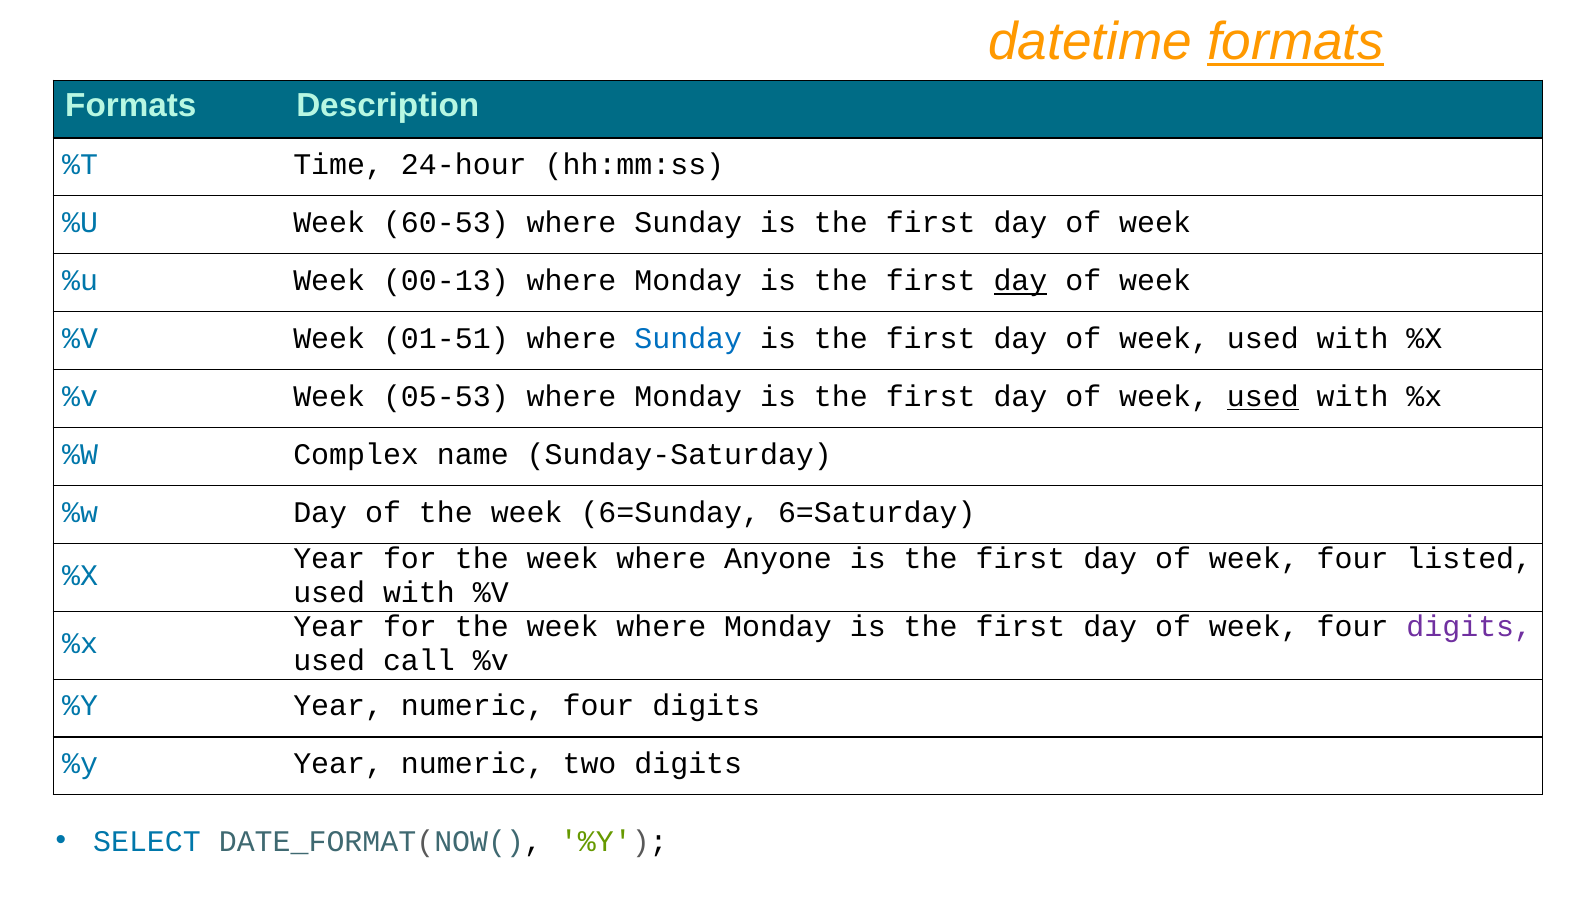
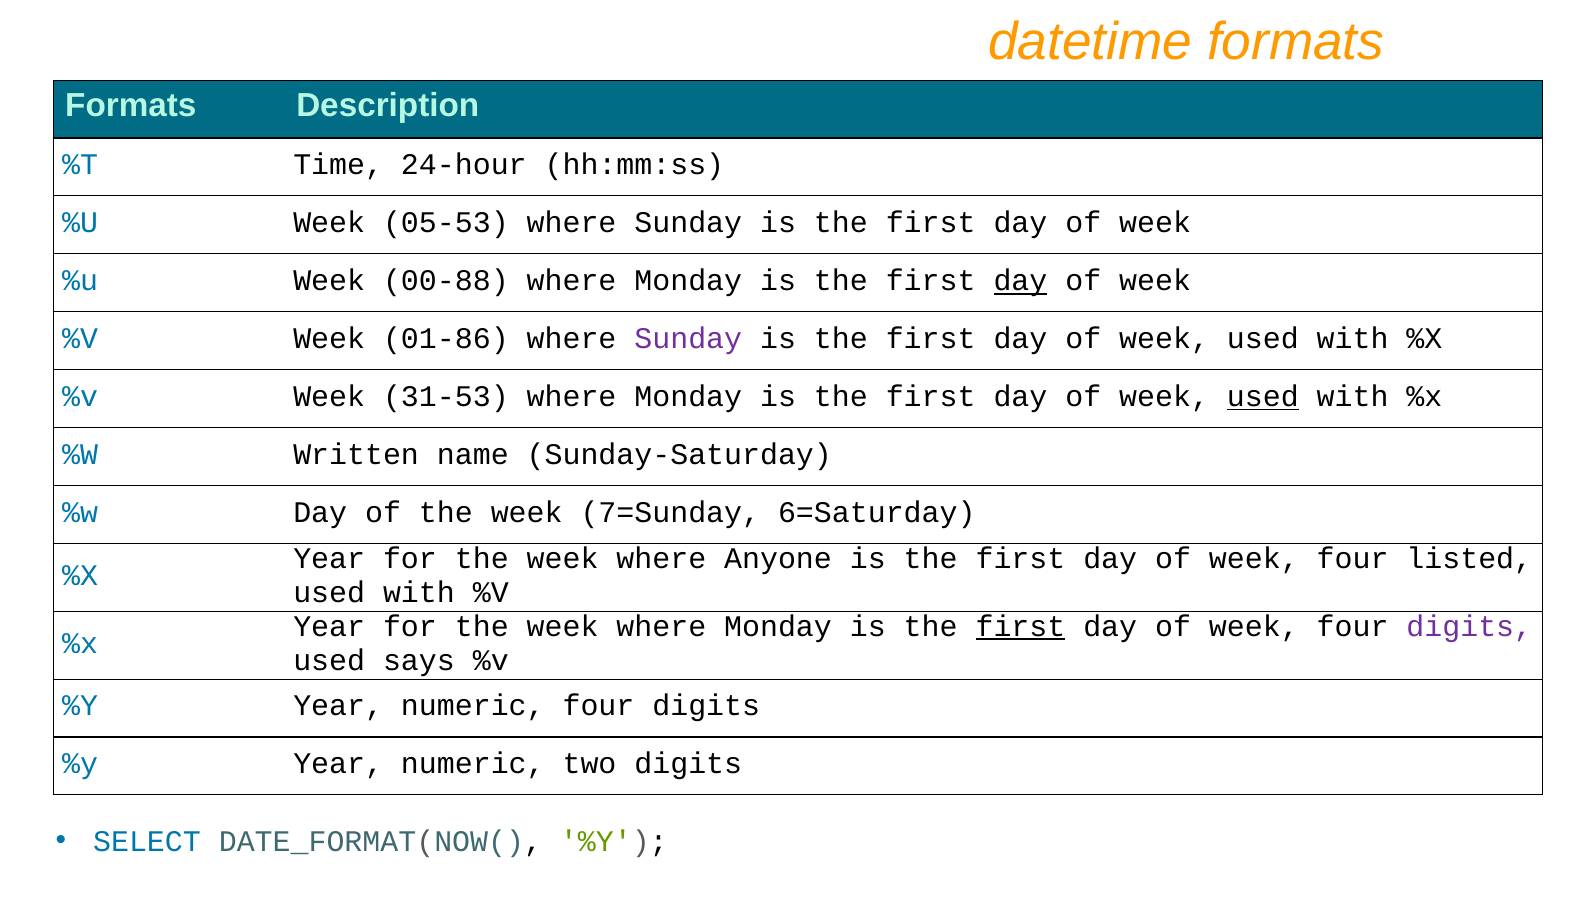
formats at (1296, 42) underline: present -> none
60-53: 60-53 -> 05-53
00-13: 00-13 -> 00-88
01-51: 01-51 -> 01-86
Sunday at (688, 339) colour: blue -> purple
05-53: 05-53 -> 31-53
Complex: Complex -> Written
6=Sunday: 6=Sunday -> 7=Sunday
first at (1020, 626) underline: none -> present
call: call -> says
